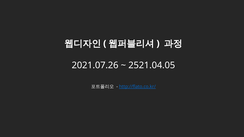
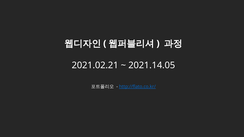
2021.07.26: 2021.07.26 -> 2021.02.21
2521.04.05: 2521.04.05 -> 2021.14.05
